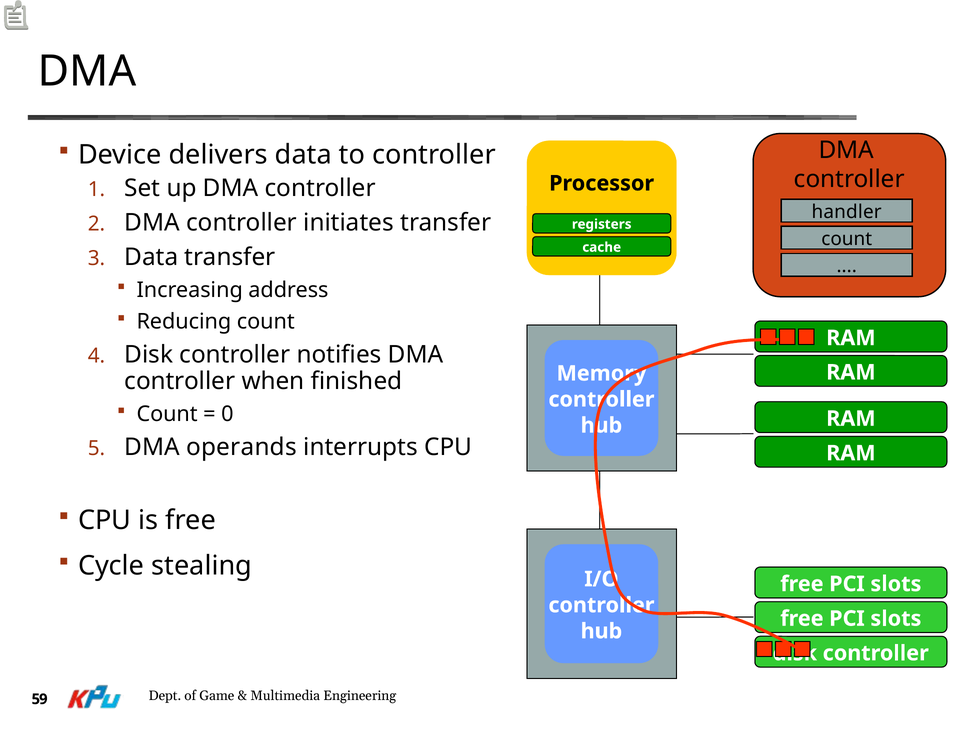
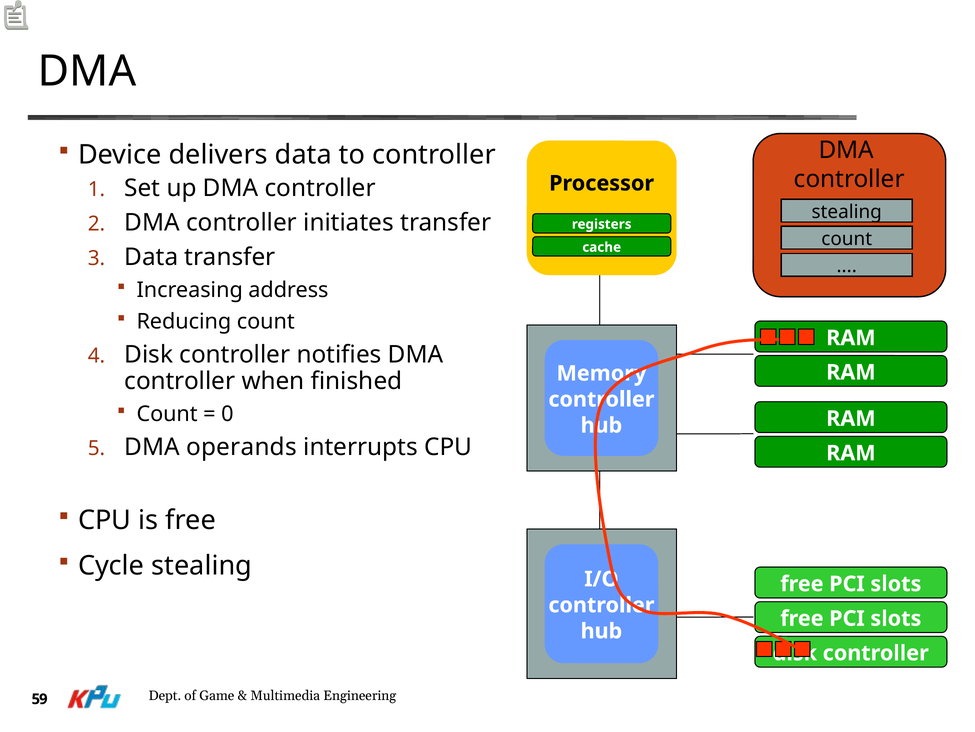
handler at (847, 212): handler -> stealing
